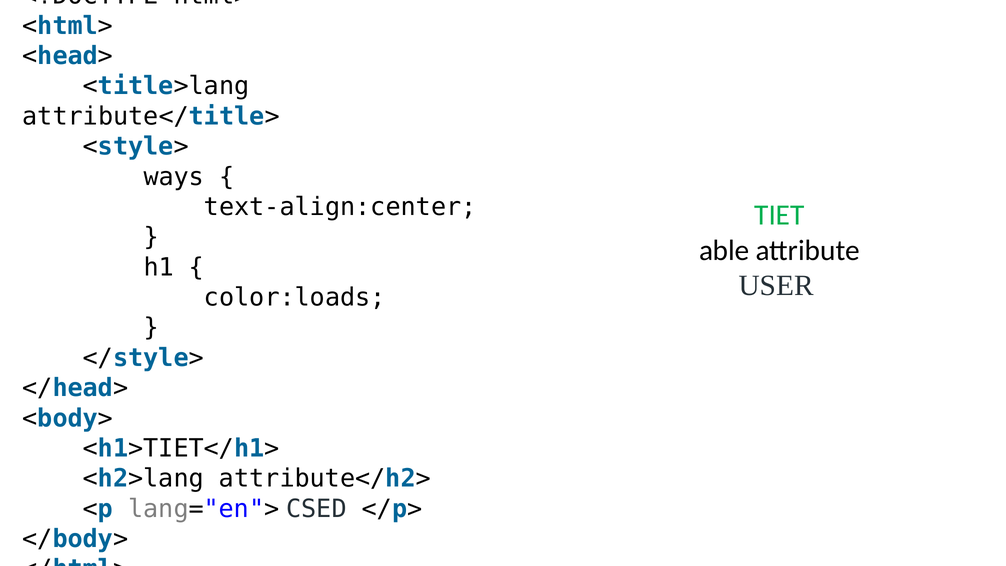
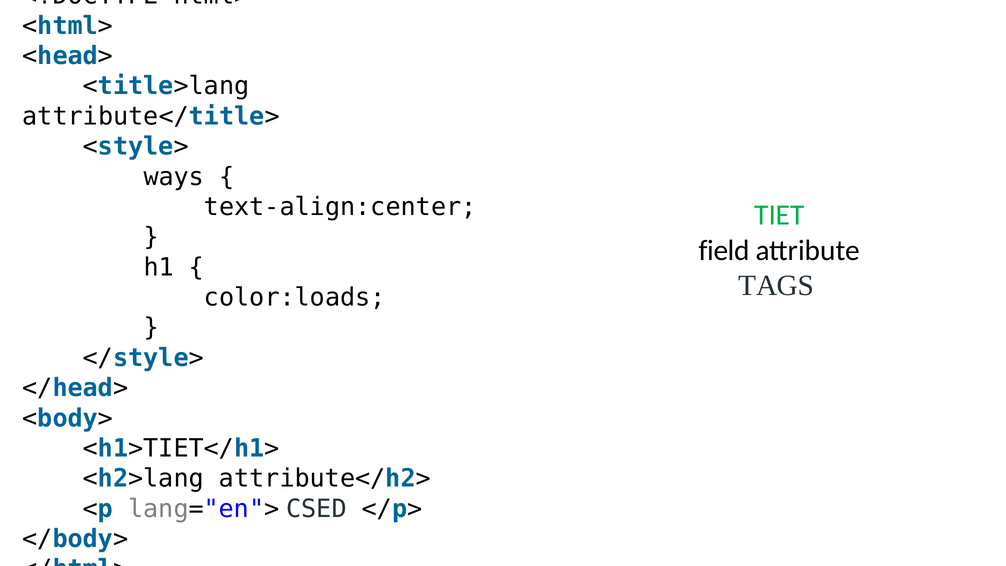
able: able -> field
USER: USER -> TAGS
